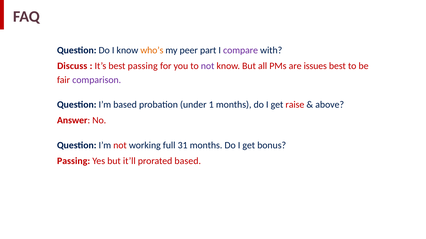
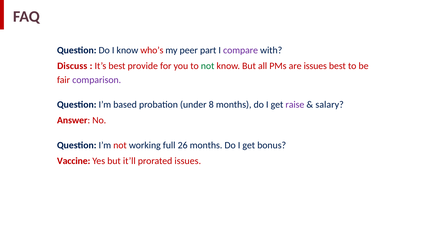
who’s colour: orange -> red
best passing: passing -> provide
not at (208, 66) colour: purple -> green
1: 1 -> 8
raise colour: red -> purple
above: above -> salary
31: 31 -> 26
Passing at (74, 161): Passing -> Vaccine
prorated based: based -> issues
